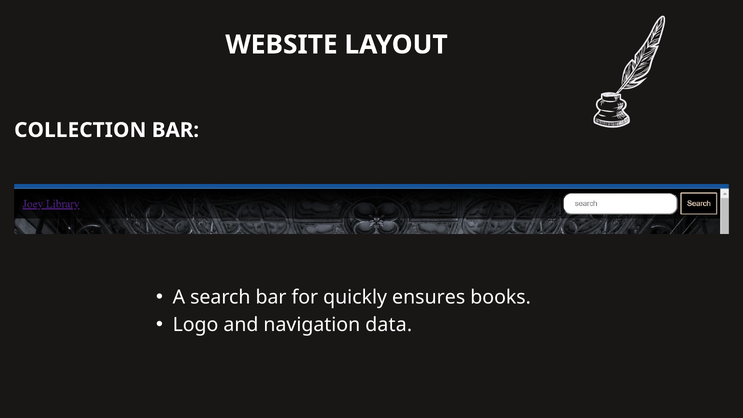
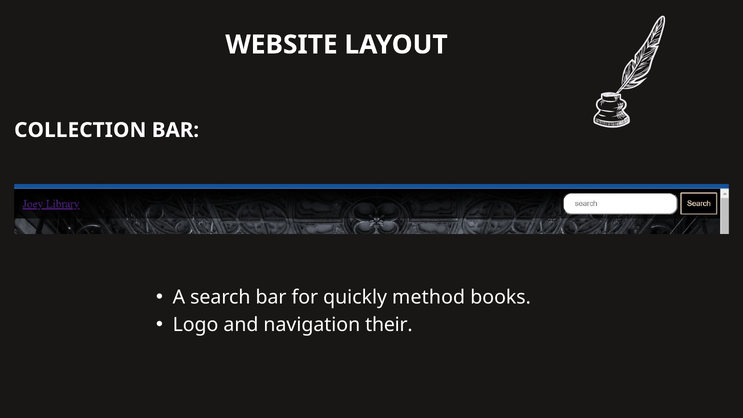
ensures: ensures -> method
data: data -> their
